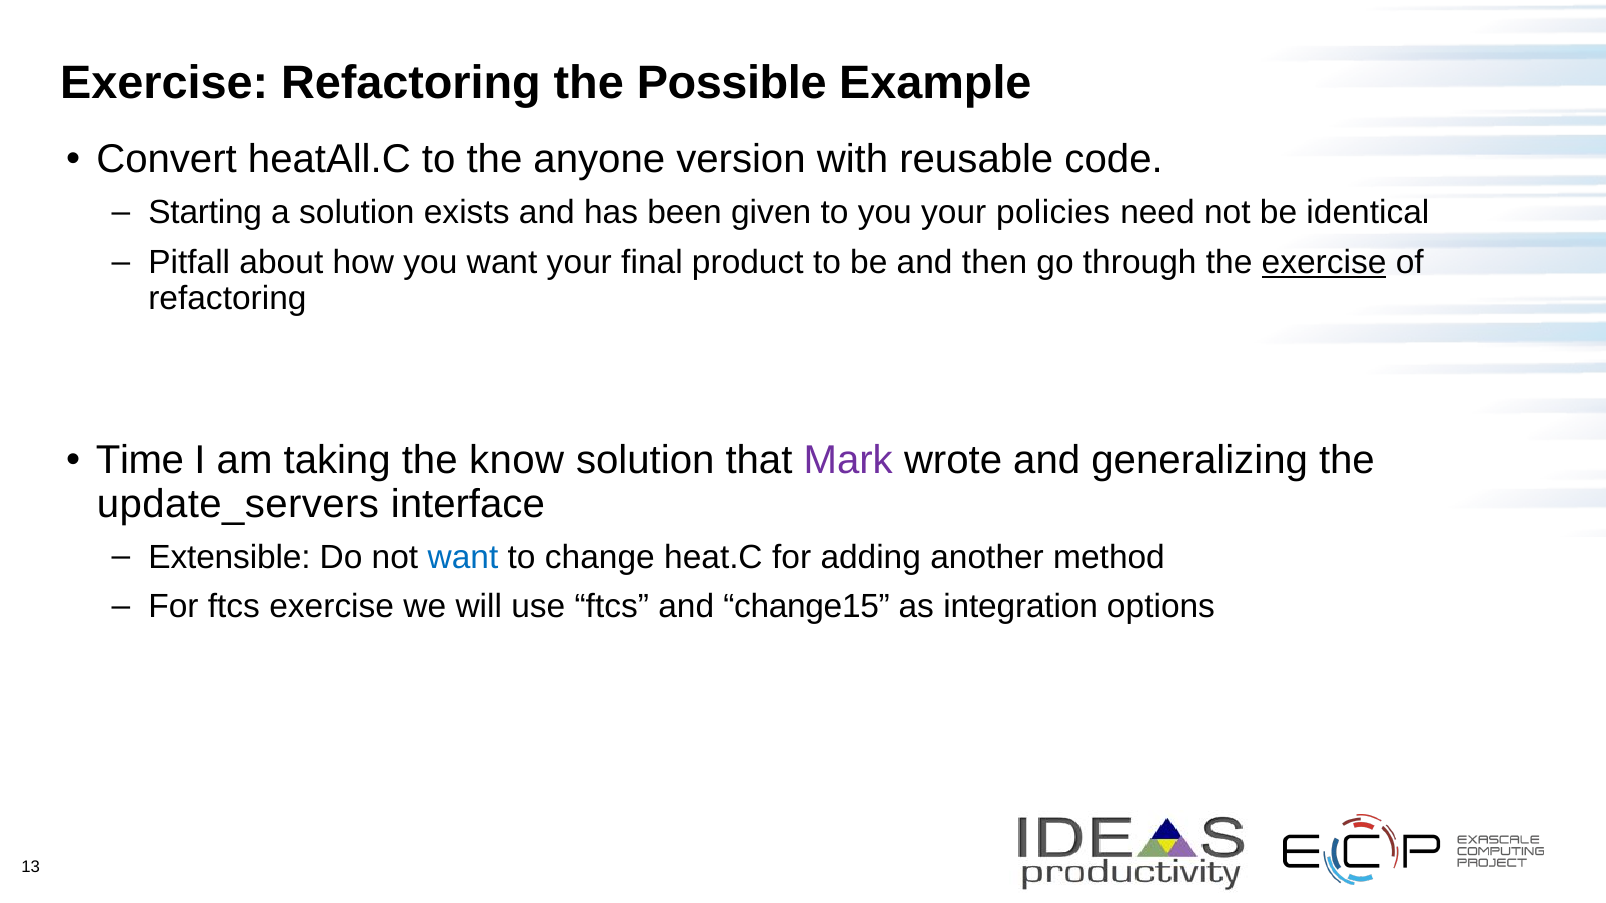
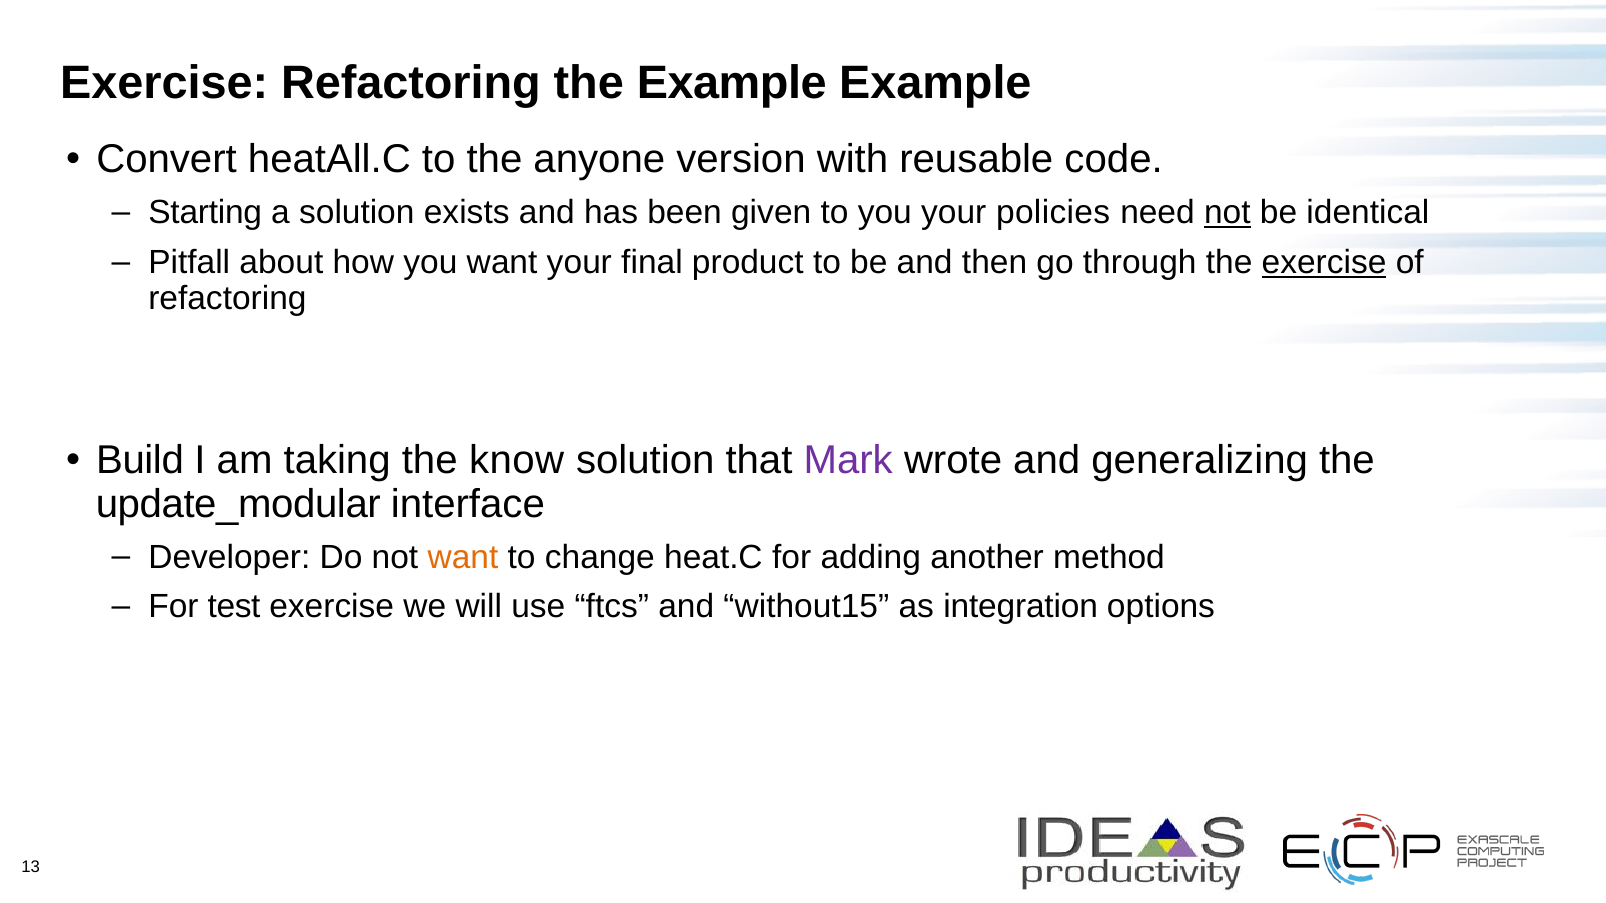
the Possible: Possible -> Example
not at (1227, 213) underline: none -> present
Time: Time -> Build
update_servers: update_servers -> update_modular
Extensible: Extensible -> Developer
want at (463, 558) colour: blue -> orange
For ftcs: ftcs -> test
change15: change15 -> without15
